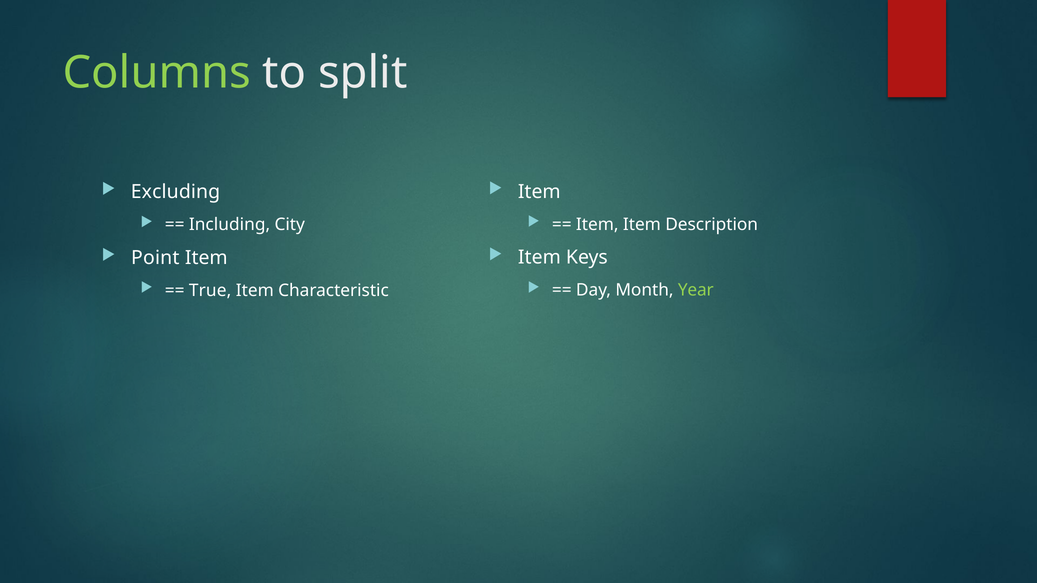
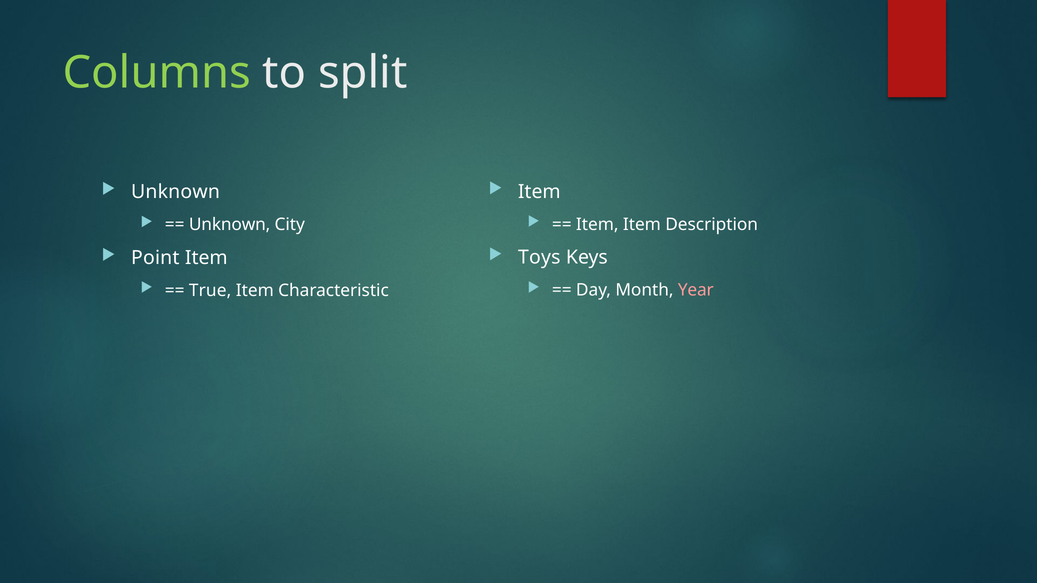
Excluding at (176, 192): Excluding -> Unknown
Including at (230, 225): Including -> Unknown
Item at (539, 257): Item -> Toys
Year colour: light green -> pink
